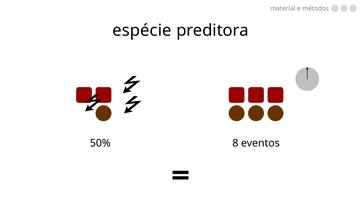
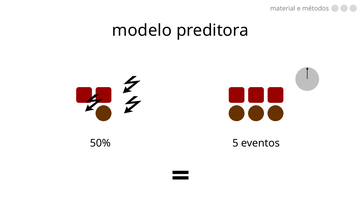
espécie: espécie -> modelo
8: 8 -> 5
